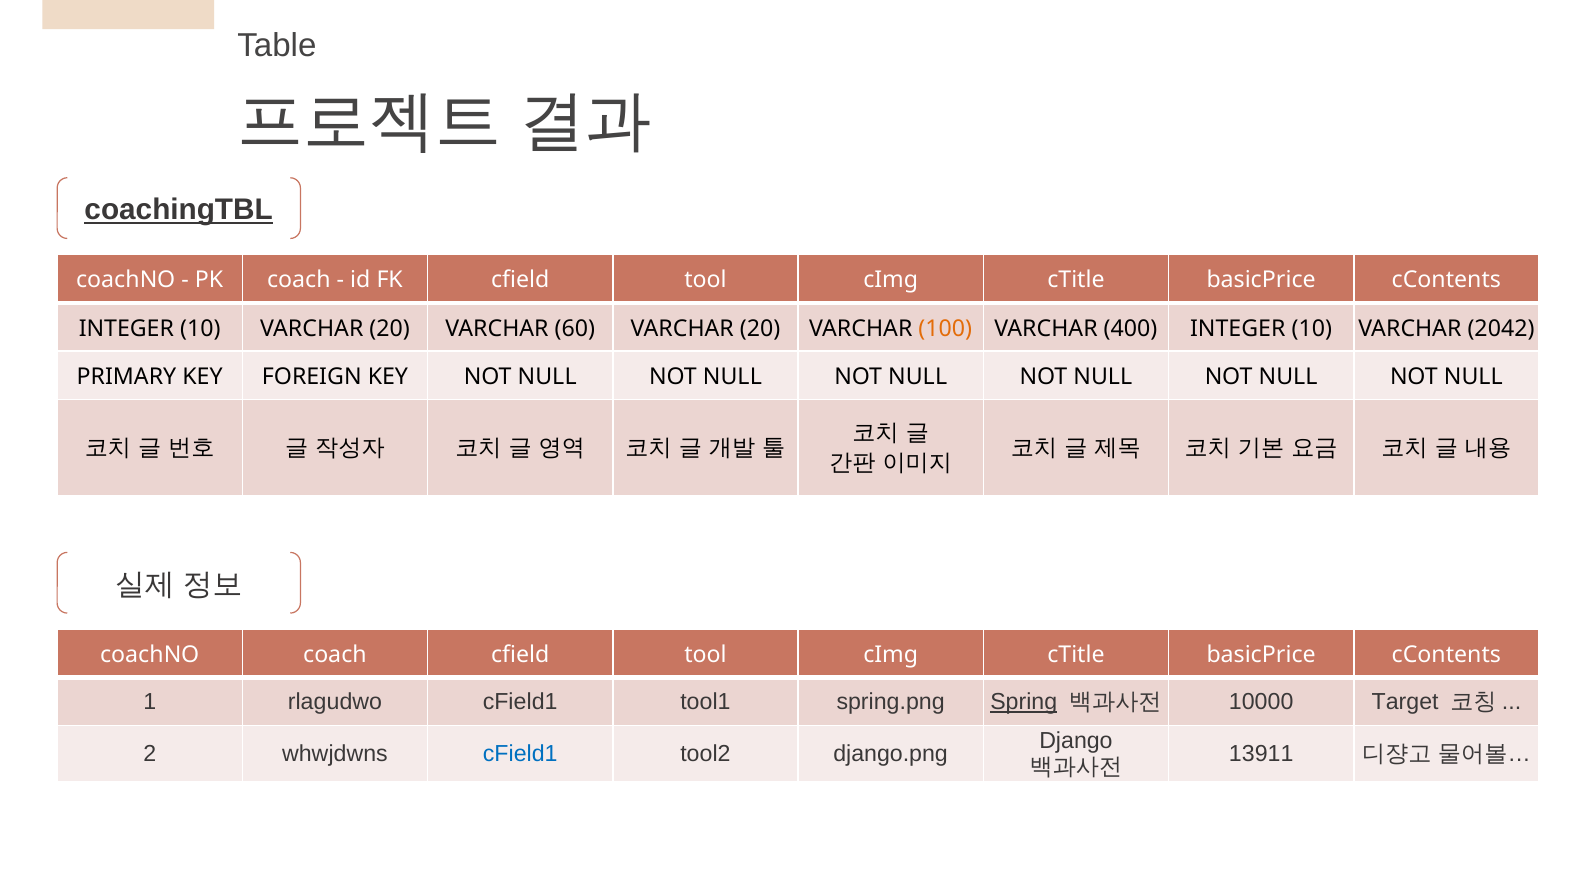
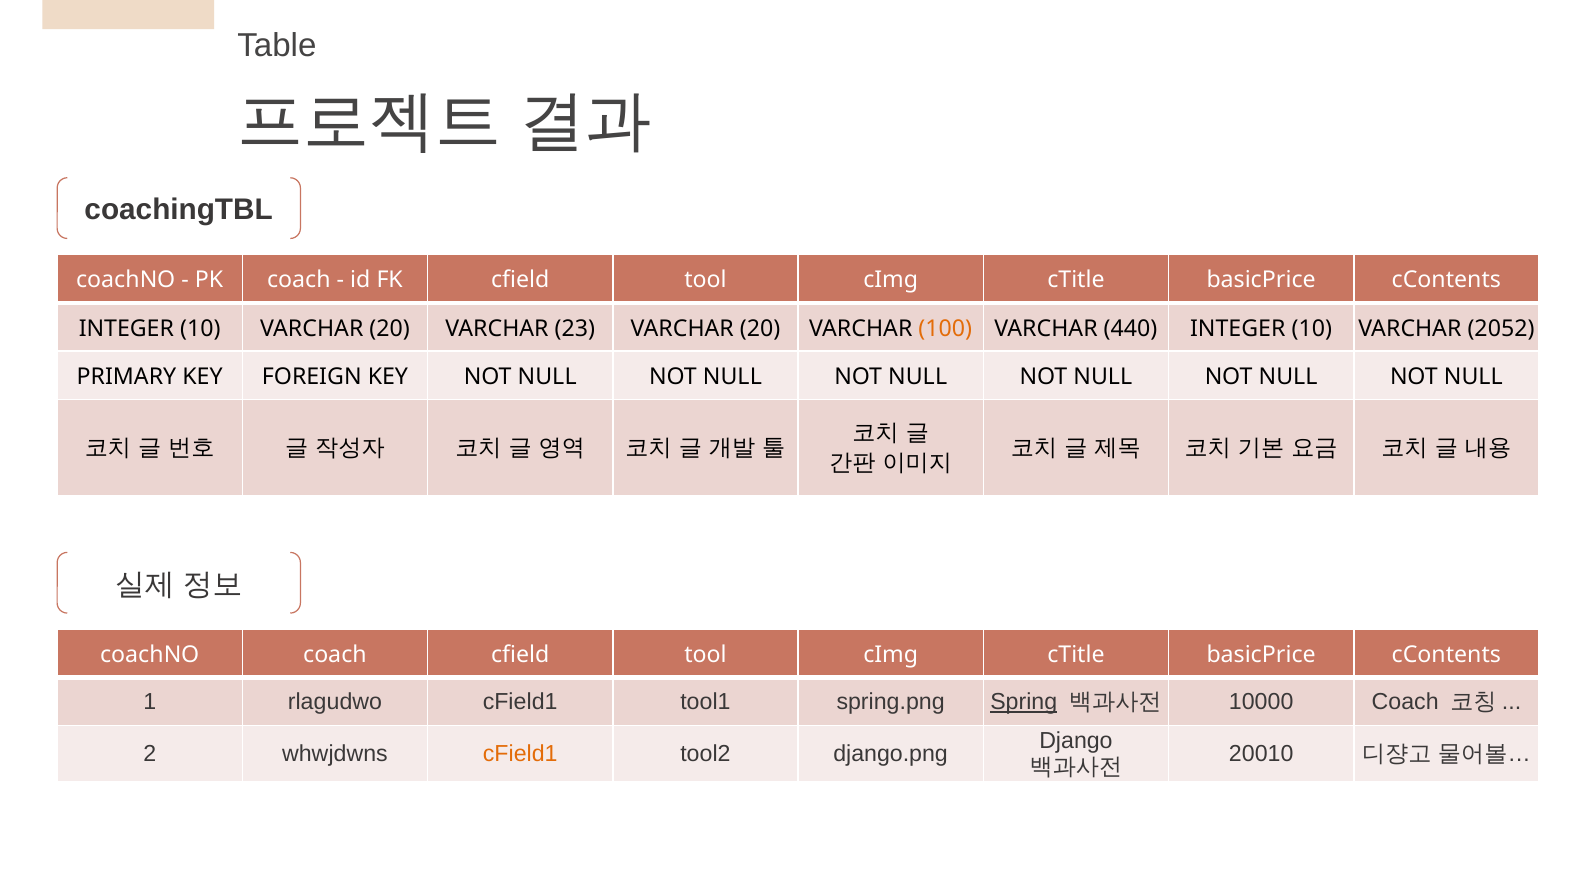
coachingTBL underline: present -> none
60: 60 -> 23
400: 400 -> 440
2042: 2042 -> 2052
10000 Target: Target -> Coach
cField1 at (520, 754) colour: blue -> orange
13911: 13911 -> 20010
